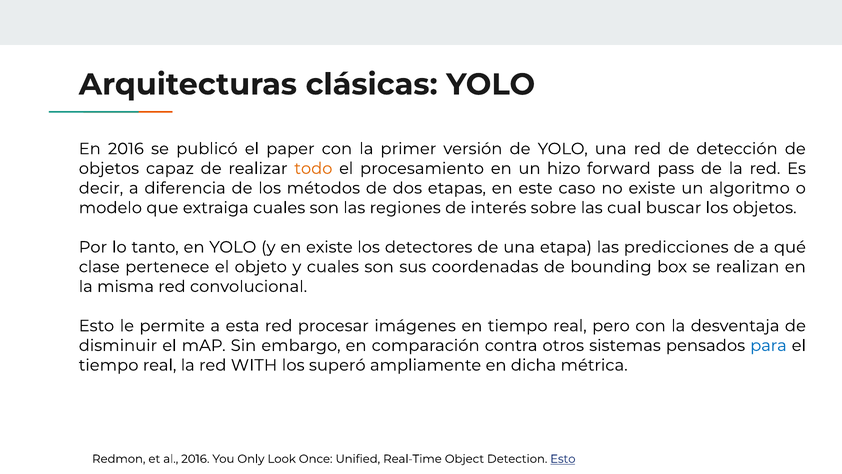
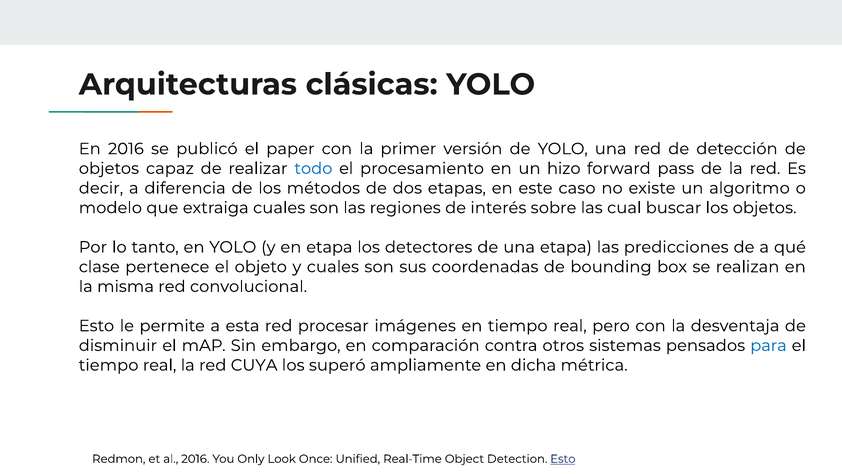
todo colour: orange -> blue
en existe: existe -> etapa
WITH: WITH -> CUYA
